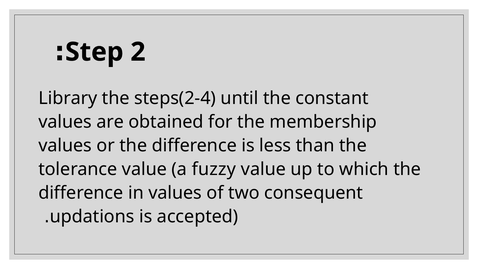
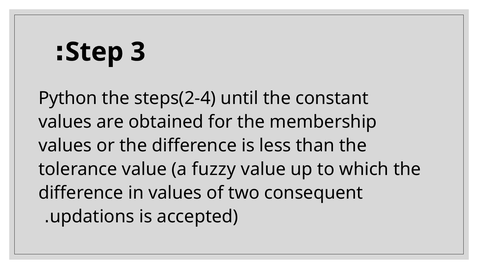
2: 2 -> 3
Library: Library -> Python
